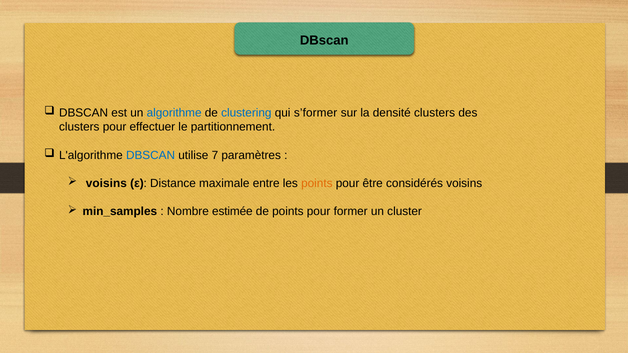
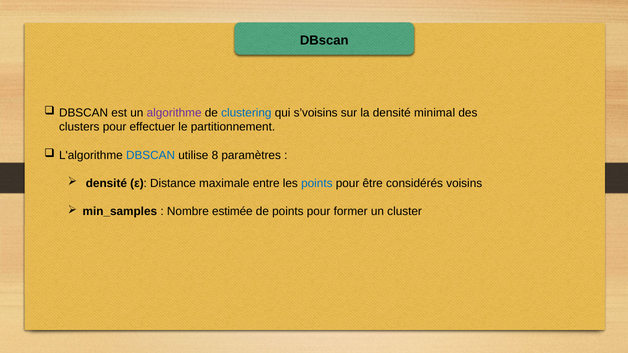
algorithme colour: blue -> purple
s’former: s’former -> s’voisins
densité clusters: clusters -> minimal
7: 7 -> 8
voisins at (106, 183): voisins -> densité
points at (317, 183) colour: orange -> blue
